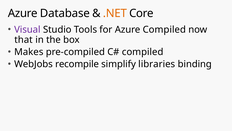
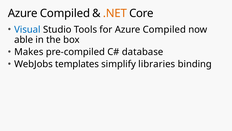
Database at (65, 13): Database -> Compiled
Visual colour: purple -> blue
that: that -> able
compiled at (143, 52): compiled -> database
recompile: recompile -> templates
